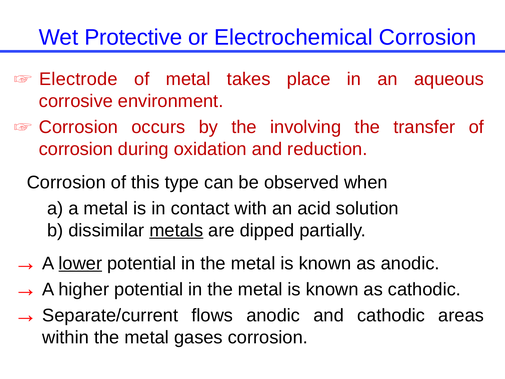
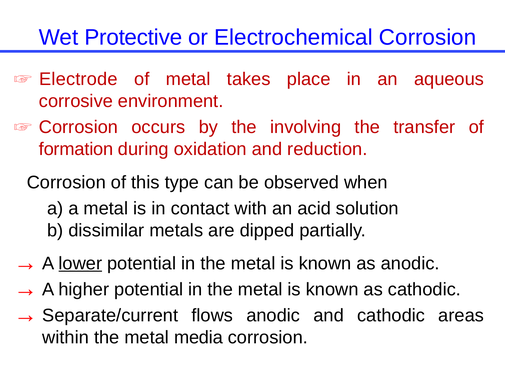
corrosion at (76, 149): corrosion -> formation
metals underline: present -> none
gases: gases -> media
